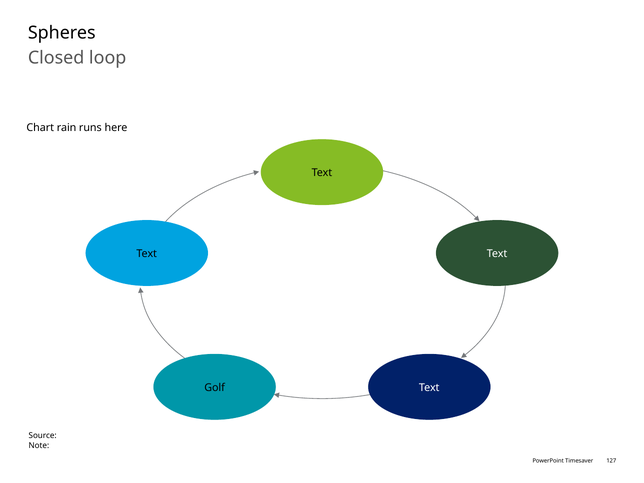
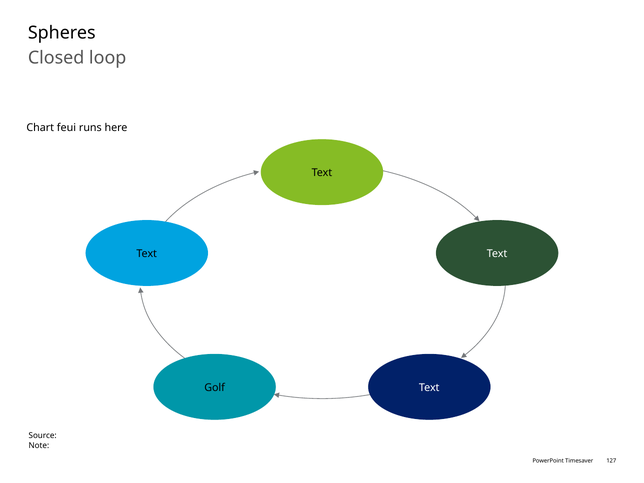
rain: rain -> feui
